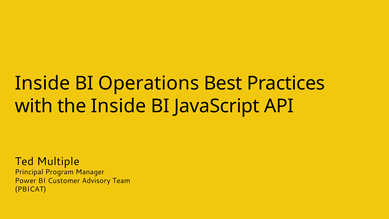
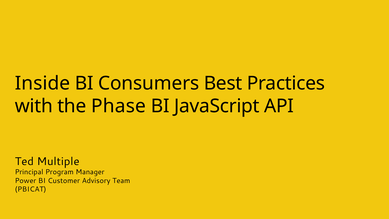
Operations: Operations -> Consumers
the Inside: Inside -> Phase
